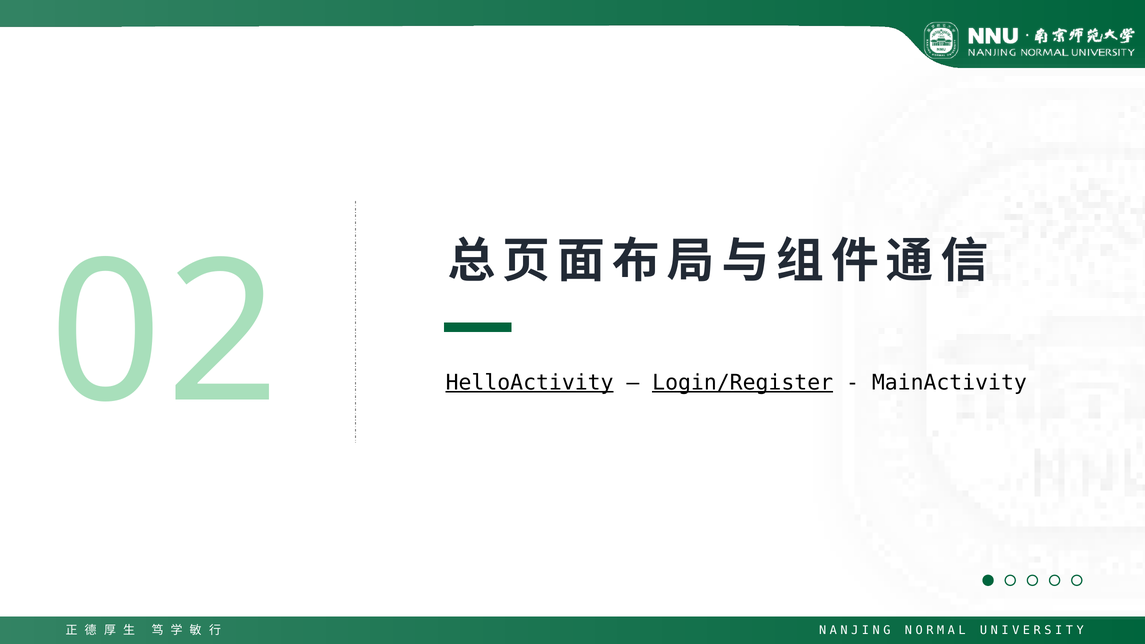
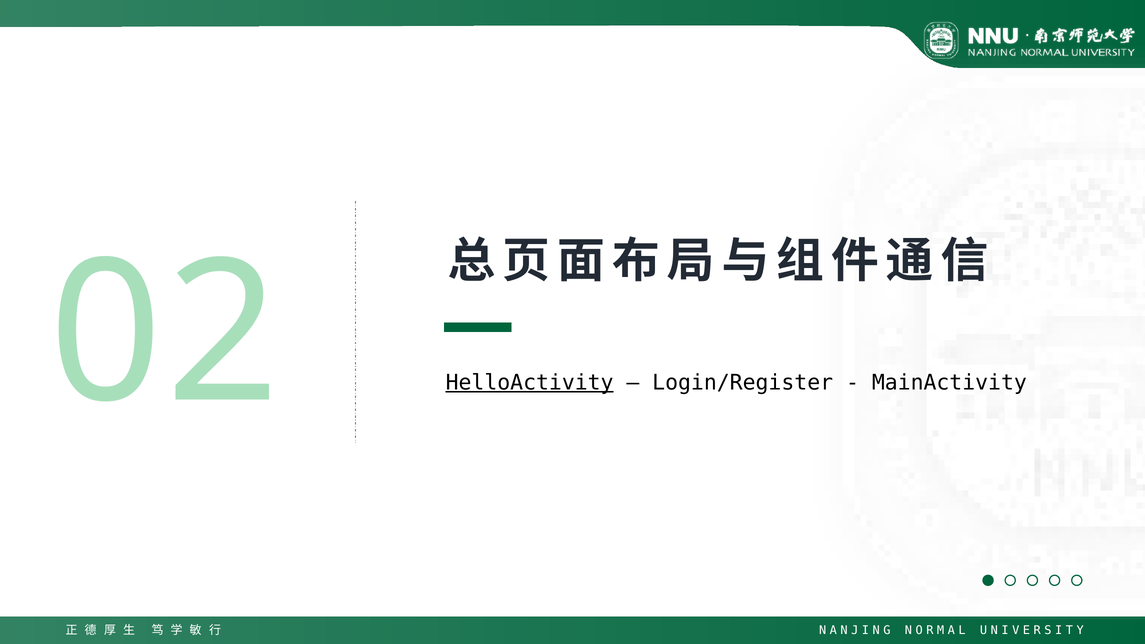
Login/Register underline: present -> none
